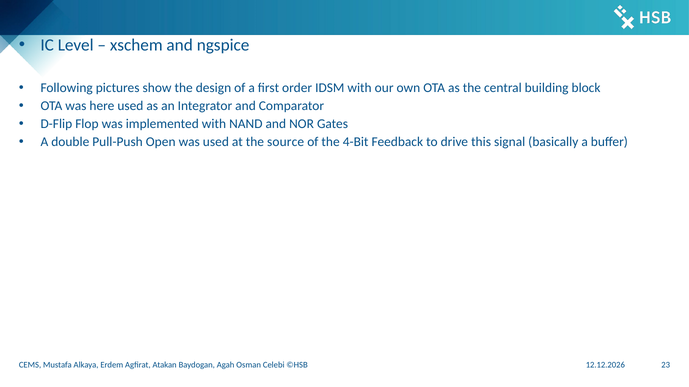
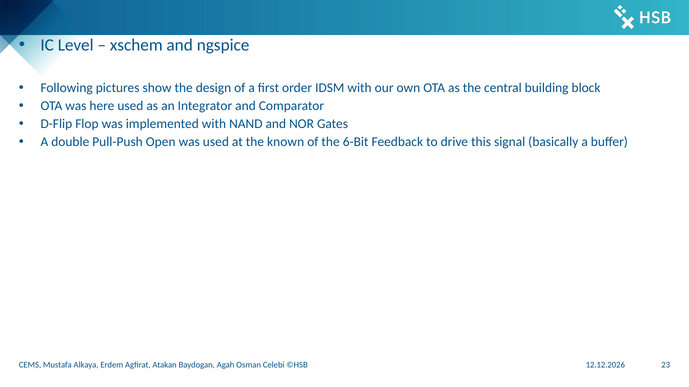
source: source -> known
4-Bit: 4-Bit -> 6-Bit
